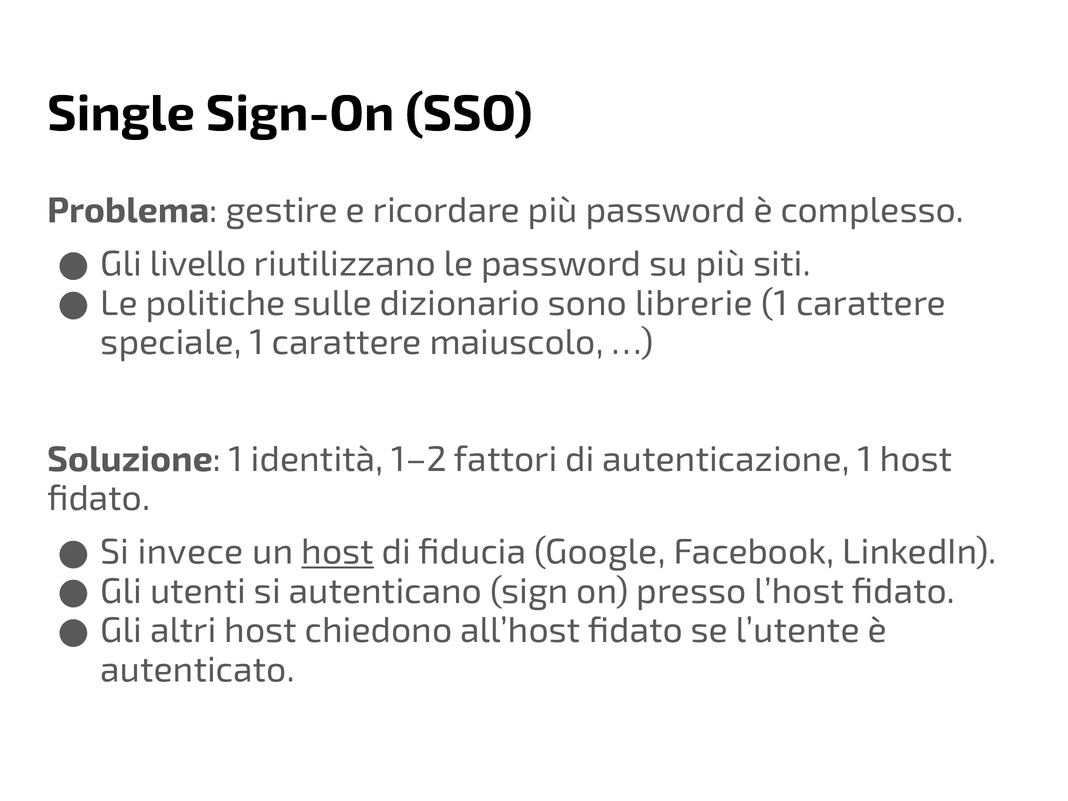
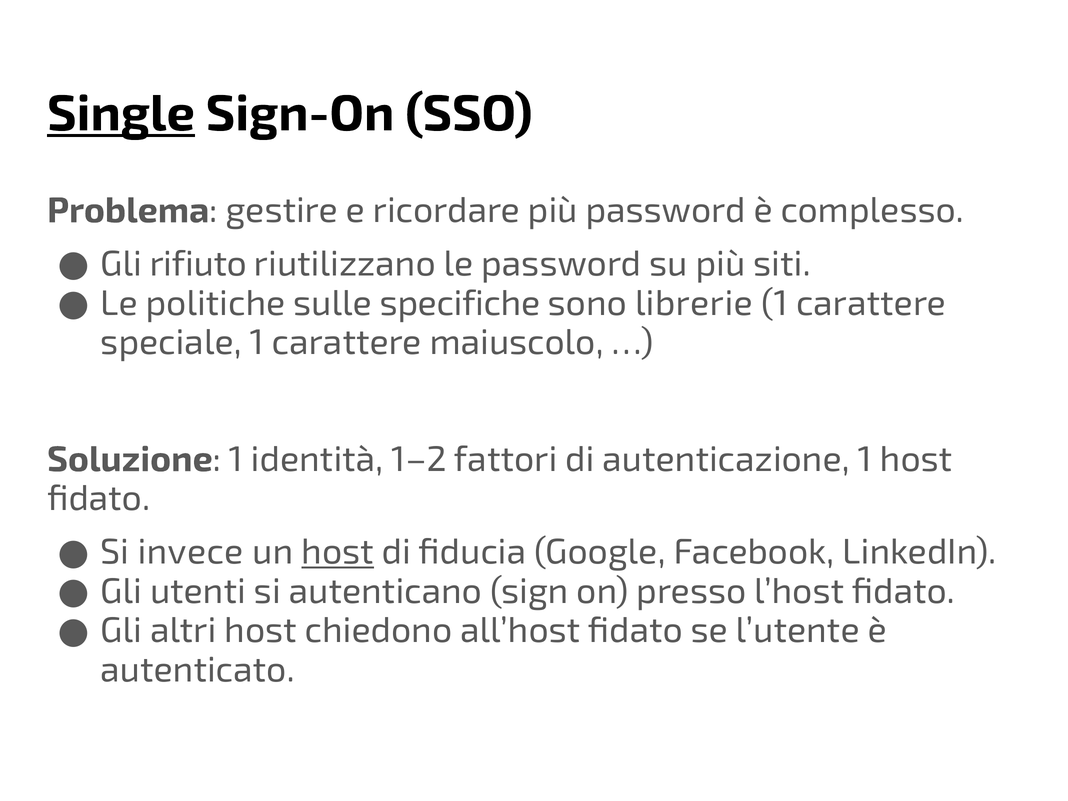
Single underline: none -> present
livello: livello -> rifiuto
dizionario: dizionario -> specifiche
